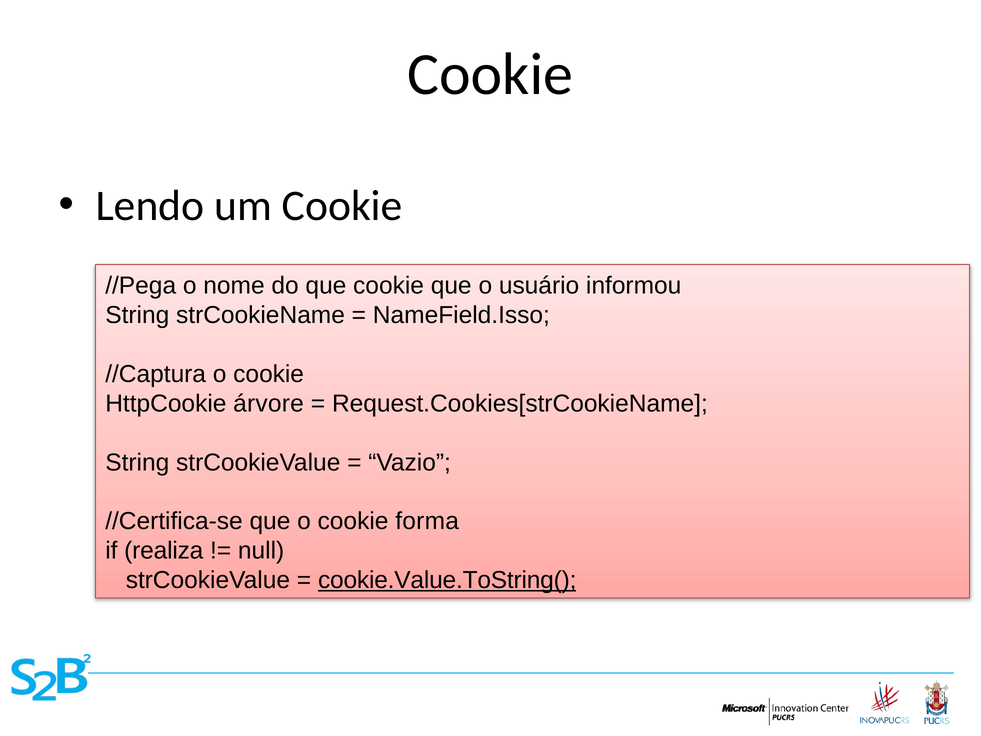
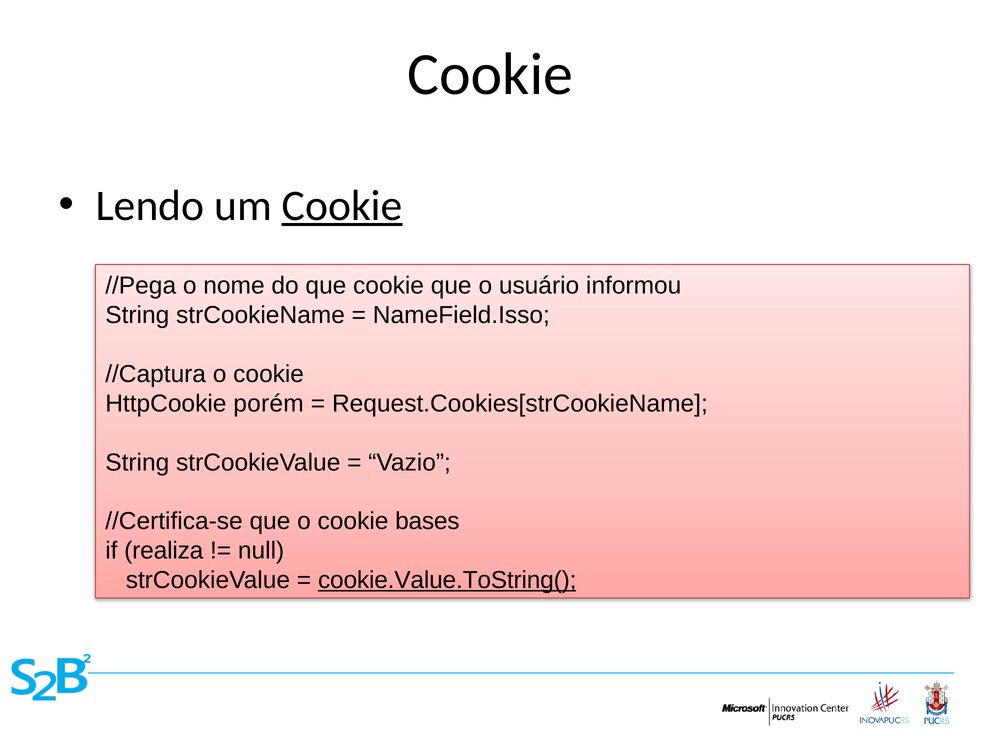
Cookie at (342, 206) underline: none -> present
árvore: árvore -> porém
forma: forma -> bases
